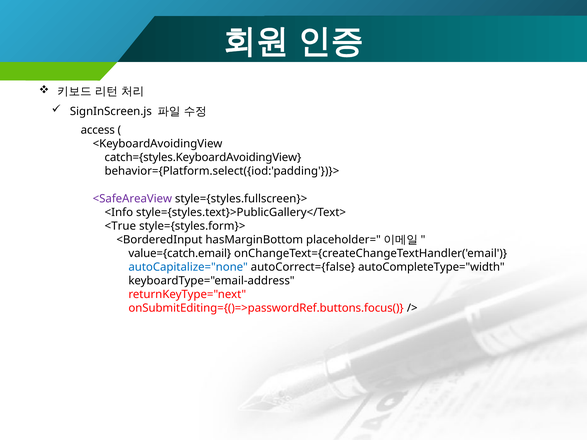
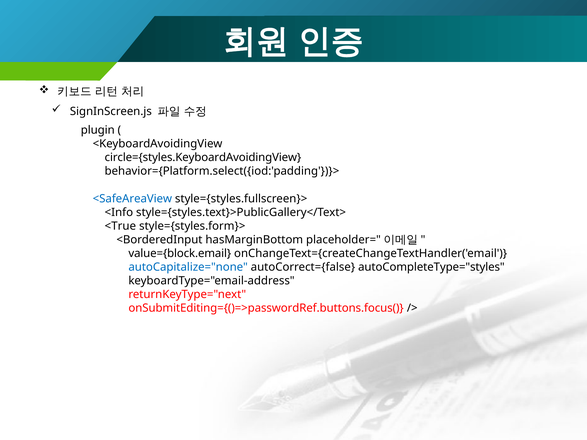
access: access -> plugin
catch={styles.KeyboardAvoidingView: catch={styles.KeyboardAvoidingView -> circle={styles.KeyboardAvoidingView
<SafeAreaView colour: purple -> blue
value={catch.email: value={catch.email -> value={block.email
autoCompleteType="width: autoCompleteType="width -> autoCompleteType="styles
